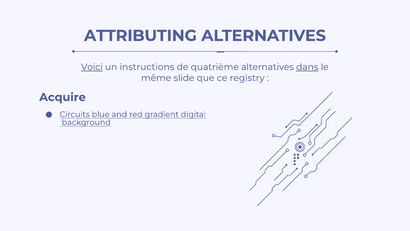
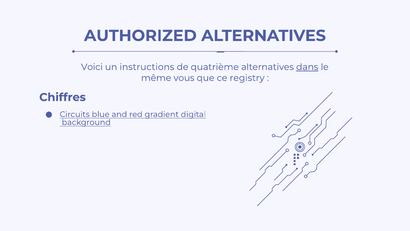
ATTRIBUTING: ATTRIBUTING -> AUTHORIZED
Voici underline: present -> none
slide: slide -> vous
Acquire: Acquire -> Chiffres
